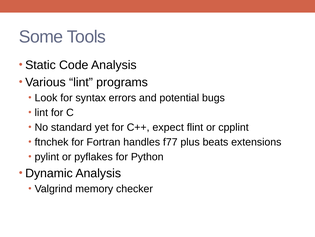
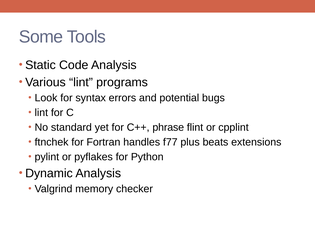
expect: expect -> phrase
